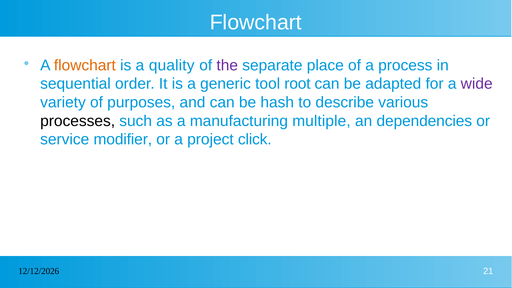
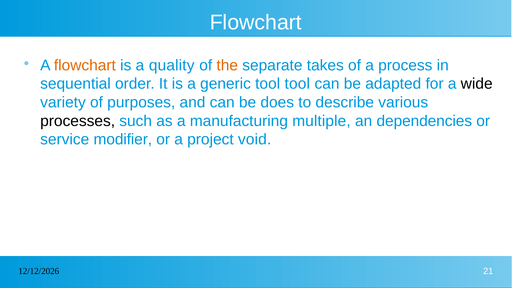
the colour: purple -> orange
place: place -> takes
tool root: root -> tool
wide colour: purple -> black
hash: hash -> does
click: click -> void
